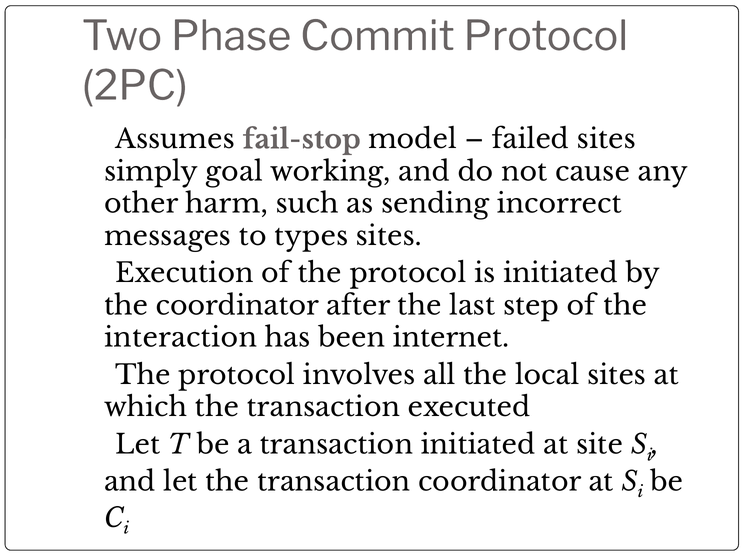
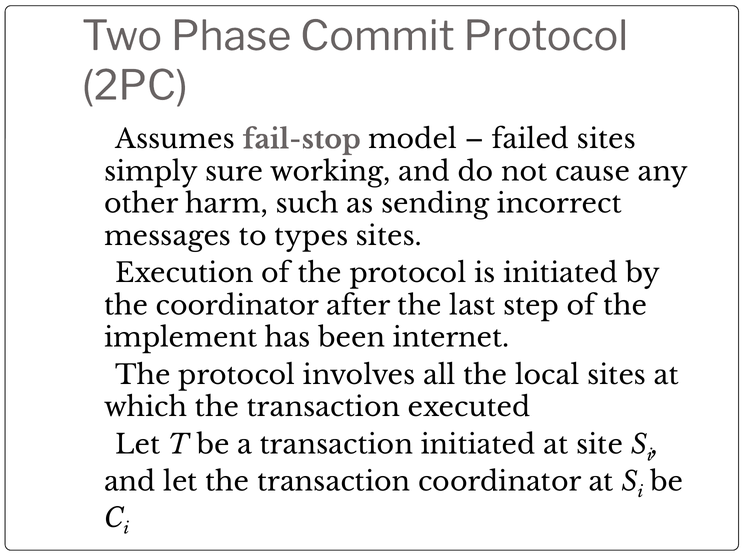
goal: goal -> sure
interaction: interaction -> implement
